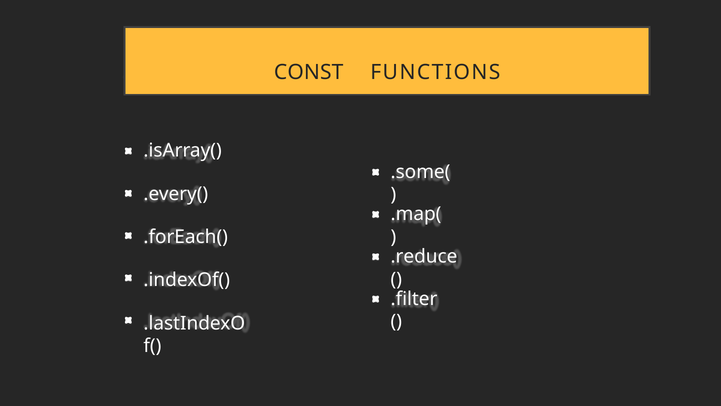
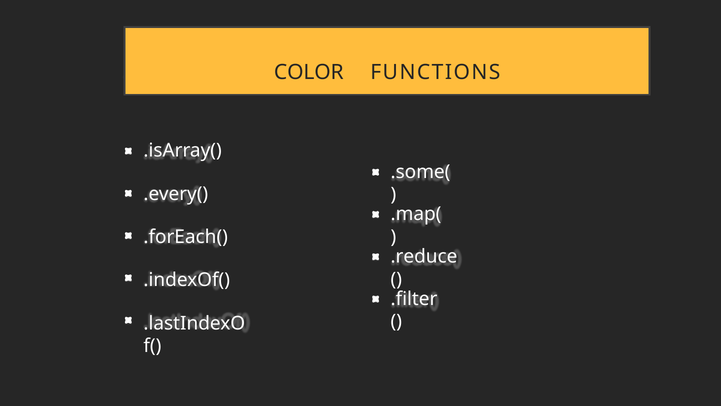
CONST: CONST -> COLOR
